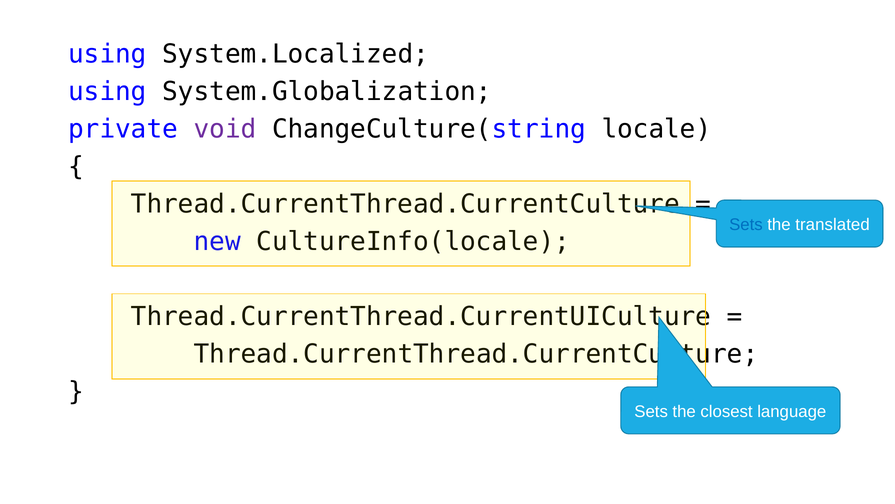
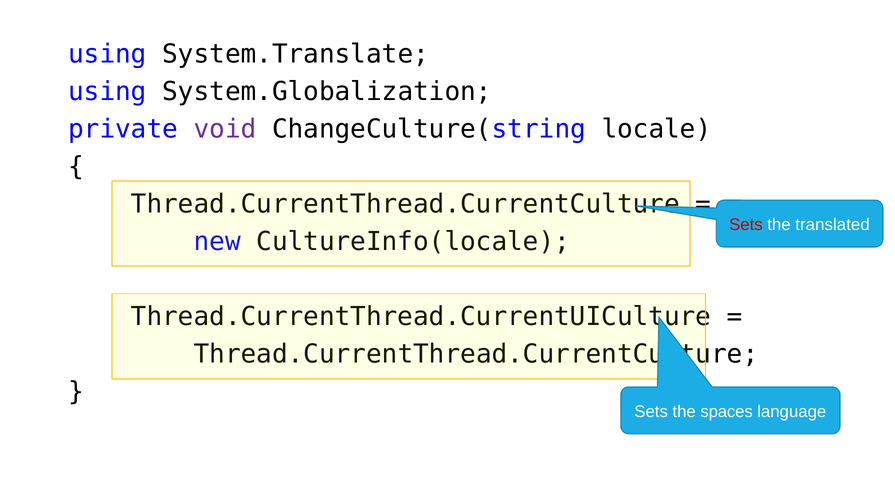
System.Localized: System.Localized -> System.Translate
Sets at (746, 224) colour: blue -> red
closest: closest -> spaces
